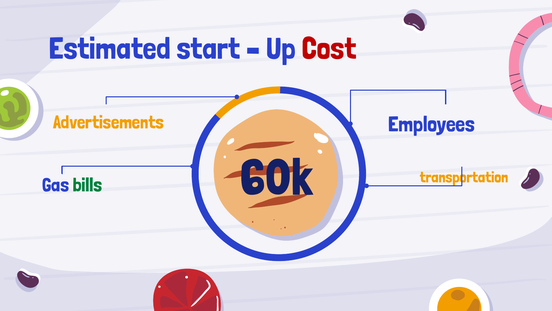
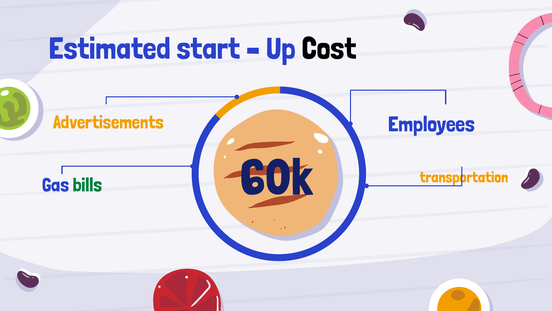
Cost colour: red -> black
